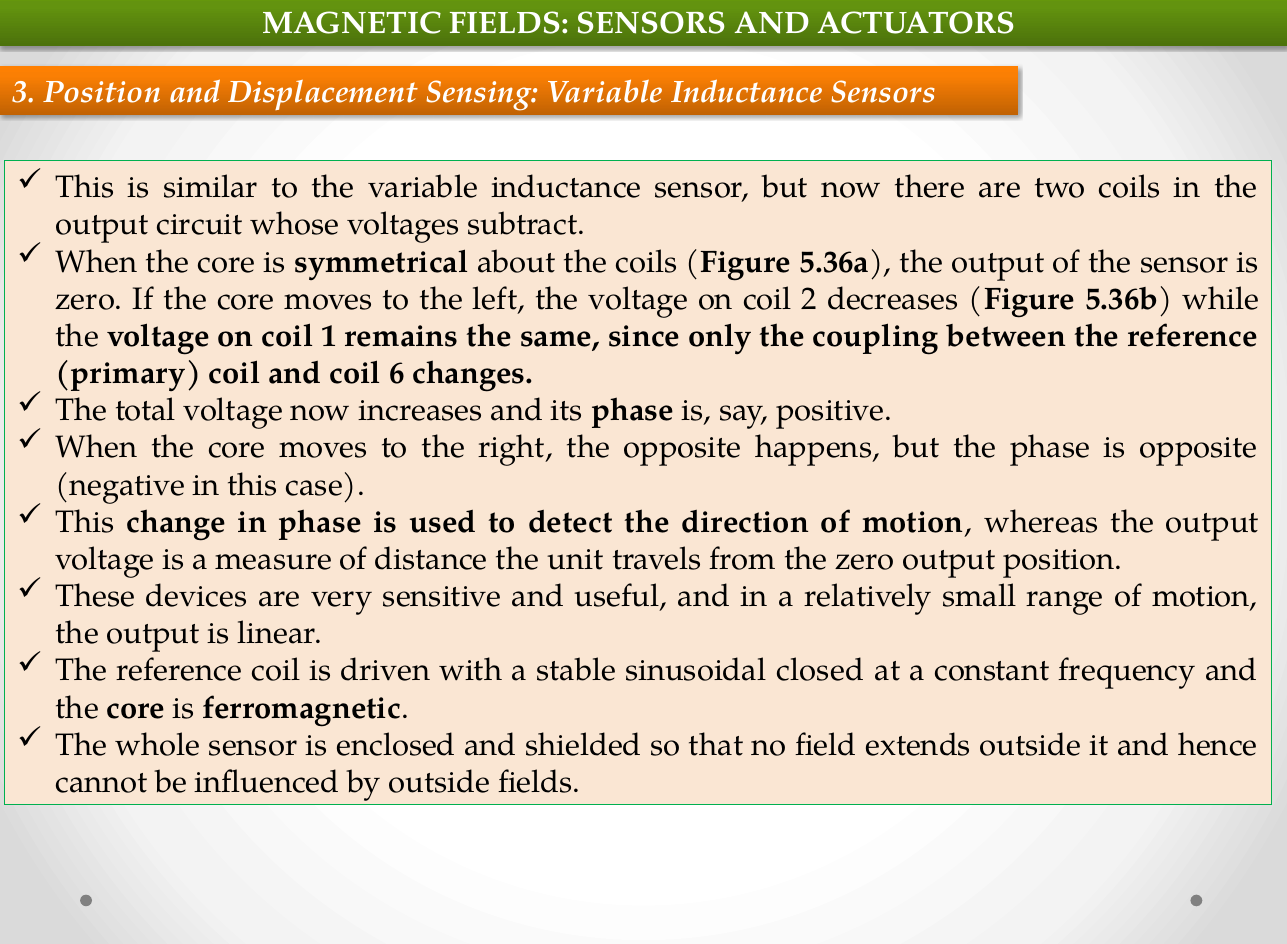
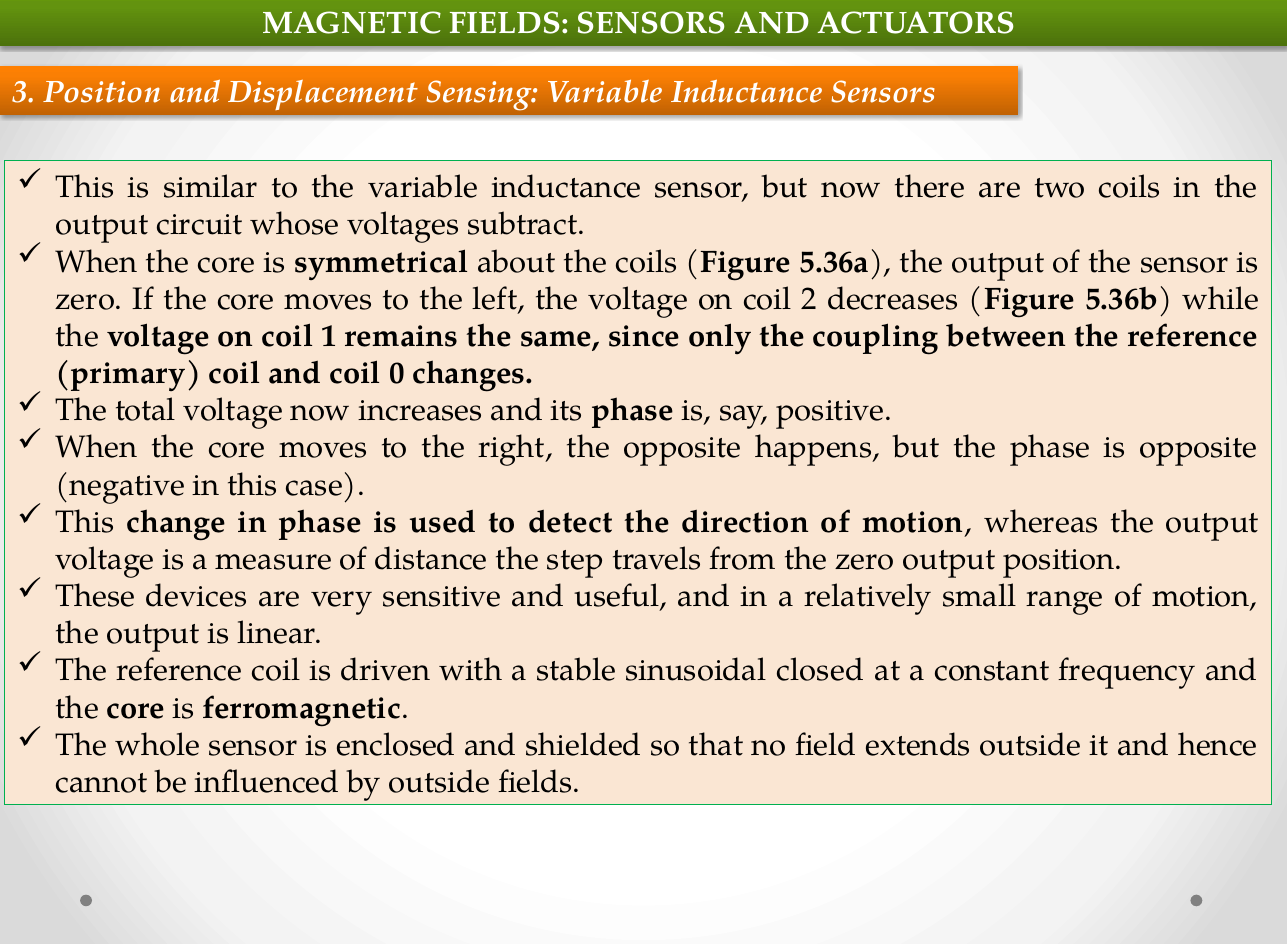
6: 6 -> 0
unit: unit -> step
